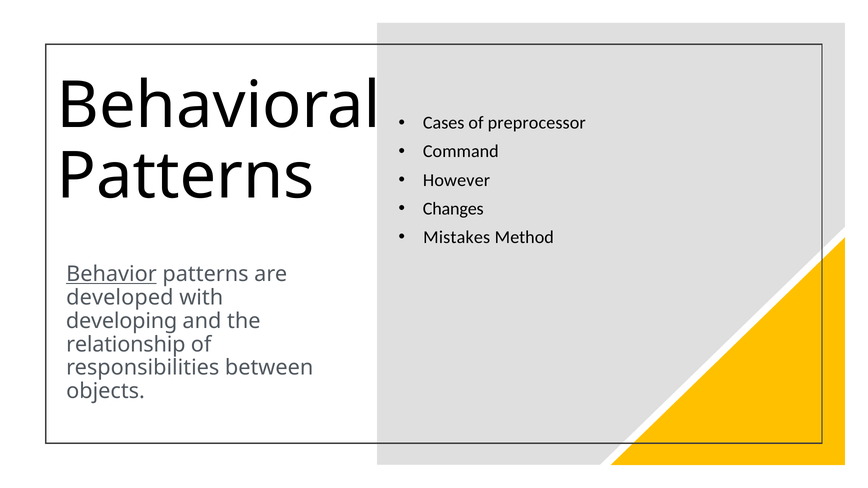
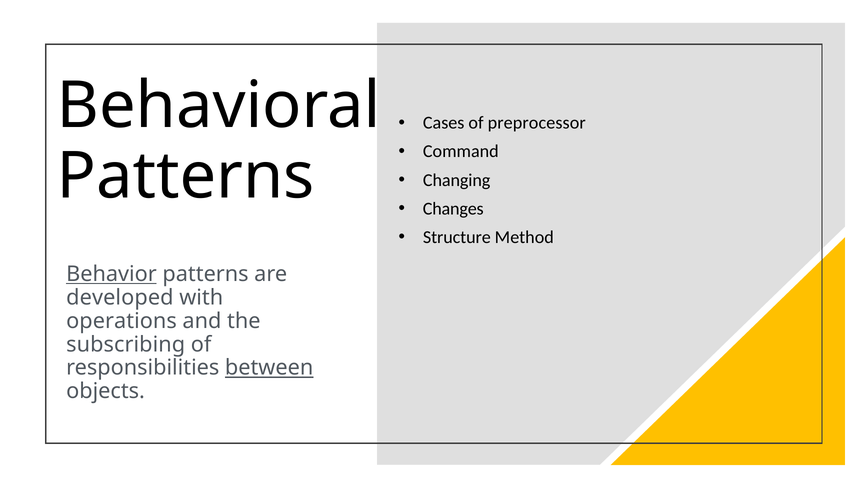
However: However -> Changing
Mistakes: Mistakes -> Structure
developing: developing -> operations
relationship: relationship -> subscribing
between underline: none -> present
